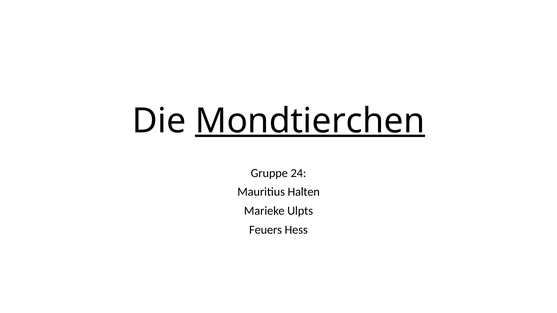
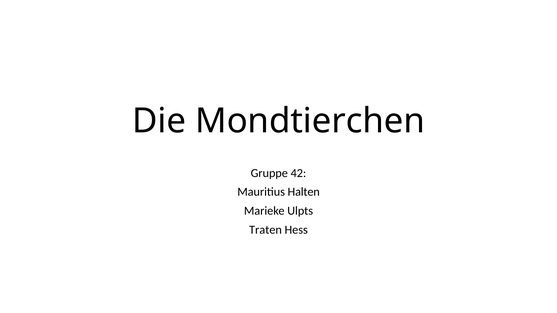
Mondtierchen underline: present -> none
24: 24 -> 42
Feuers: Feuers -> Traten
